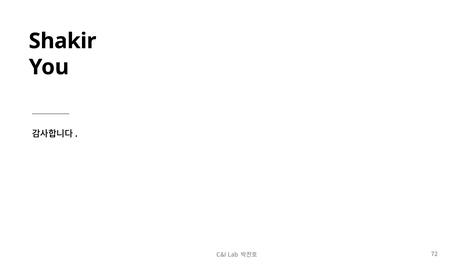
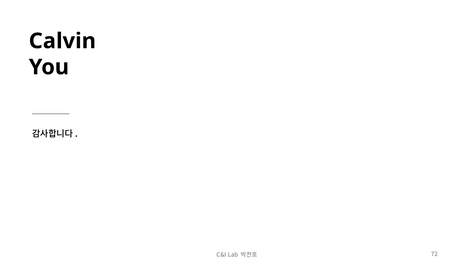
Shakir: Shakir -> Calvin
